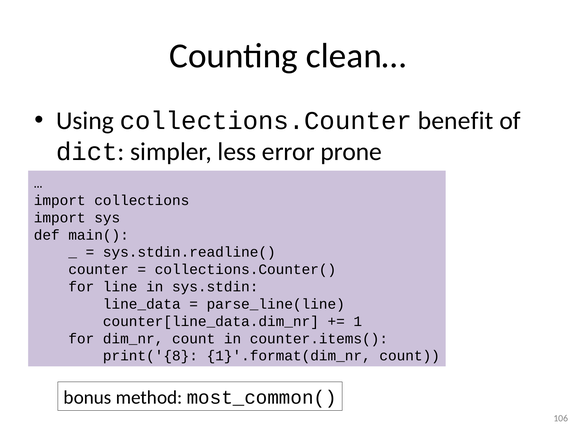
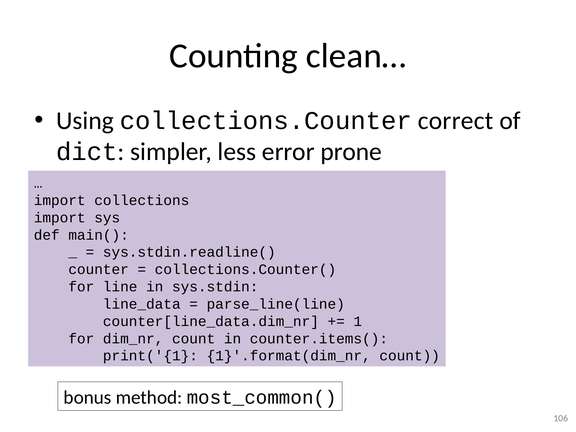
benefit: benefit -> correct
print('{8: print('{8 -> print('{1
